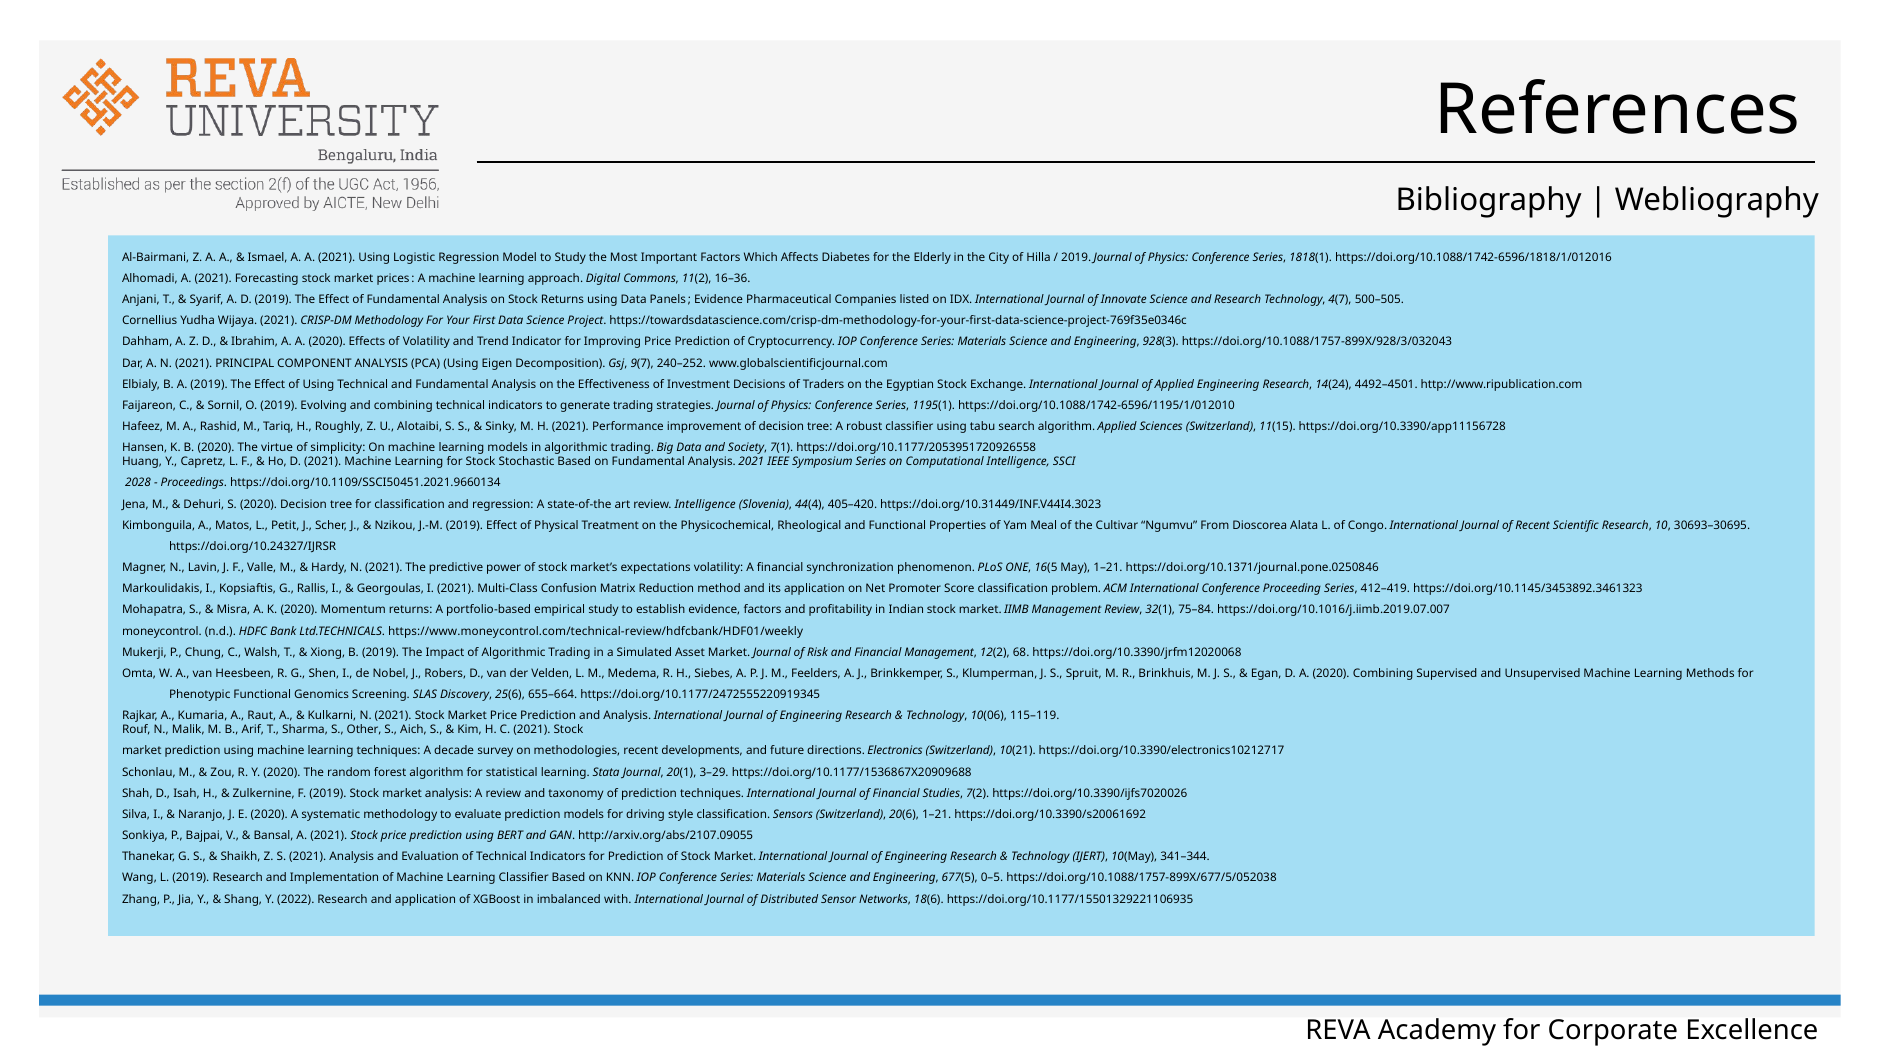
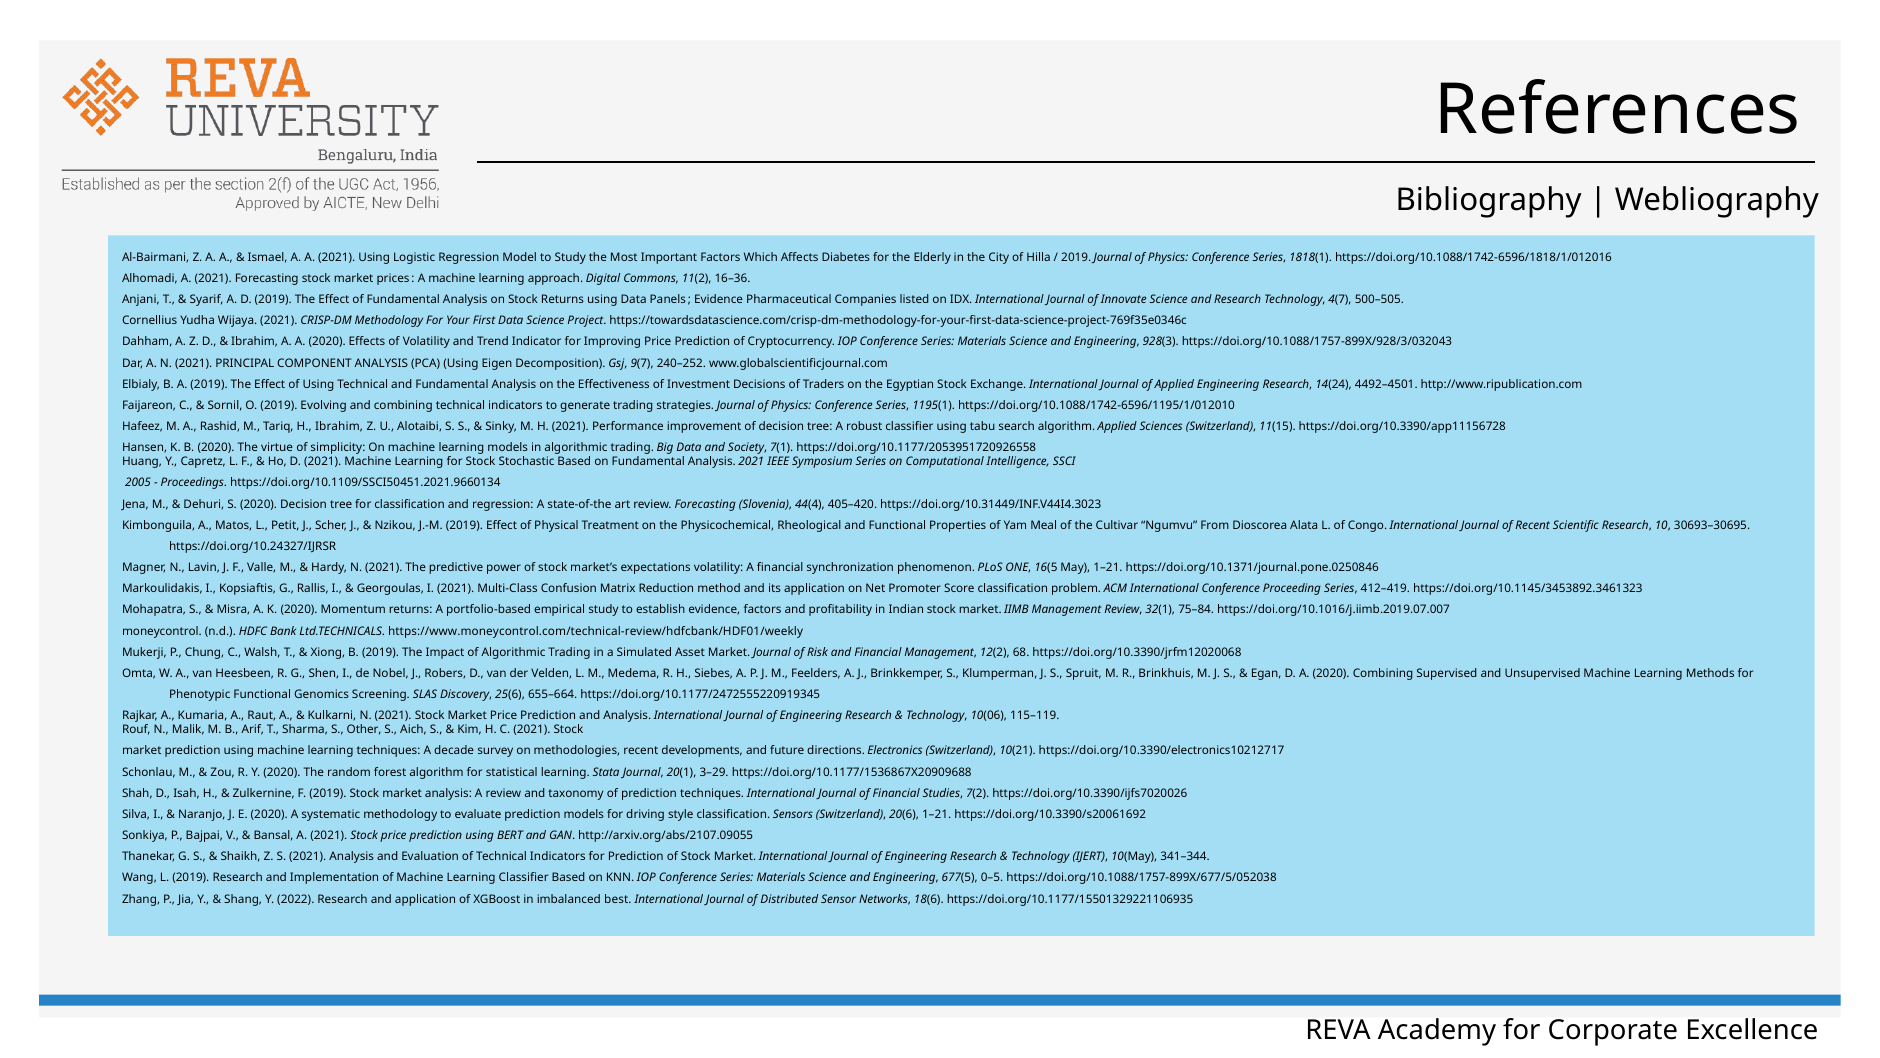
H Roughly: Roughly -> Ibrahim
2028: 2028 -> 2005
review Intelligence: Intelligence -> Forecasting
with: with -> best
